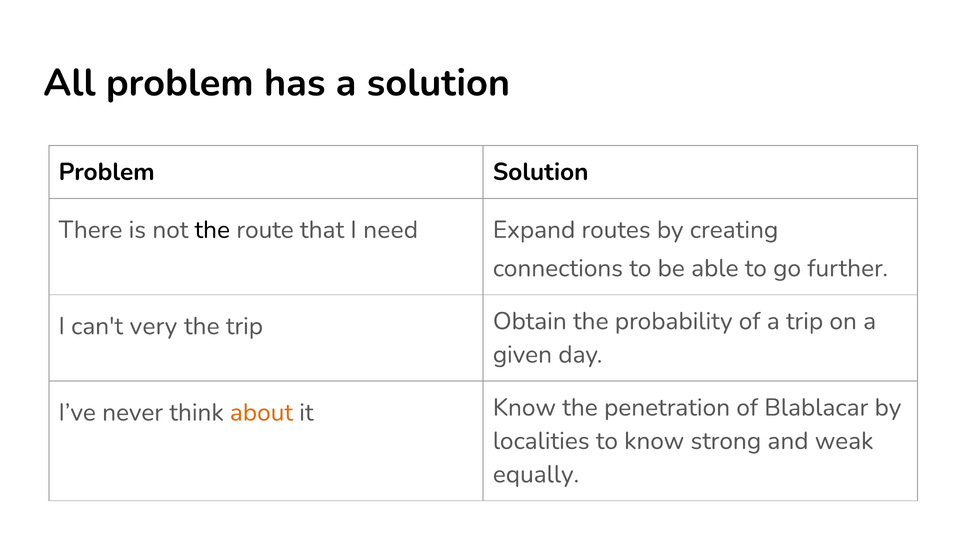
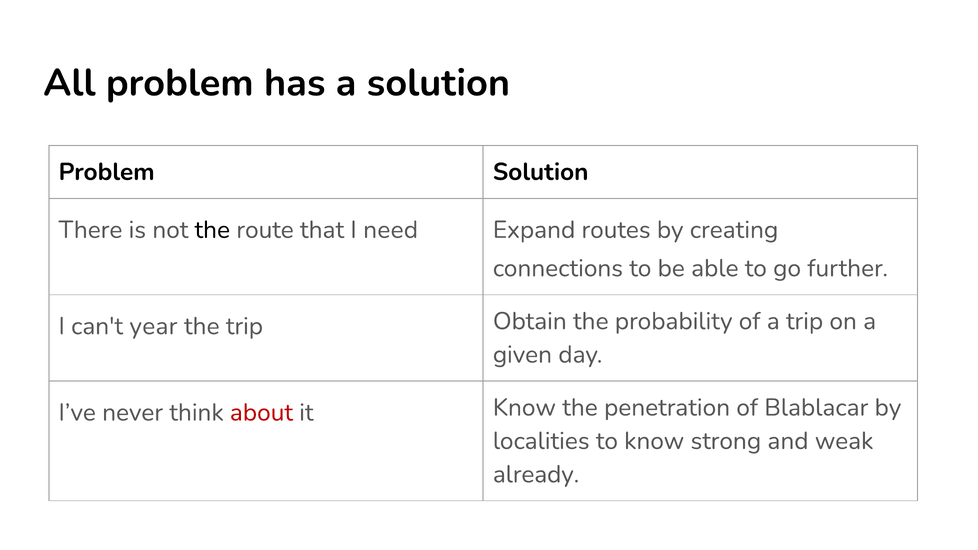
very: very -> year
about colour: orange -> red
equally: equally -> already
